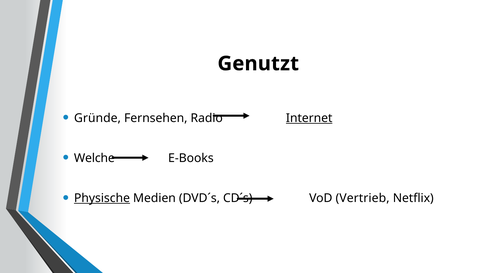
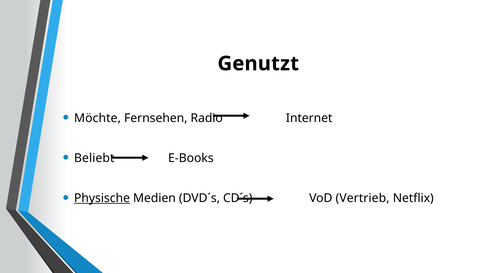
Gründe: Gründe -> Möchte
Internet underline: present -> none
Welche: Welche -> Beliebt
